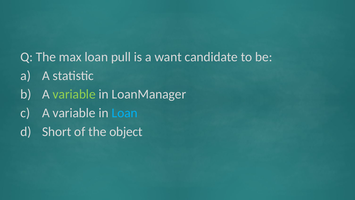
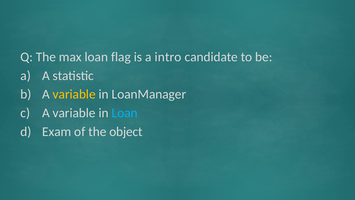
pull: pull -> flag
want: want -> intro
variable at (74, 94) colour: light green -> yellow
Short: Short -> Exam
